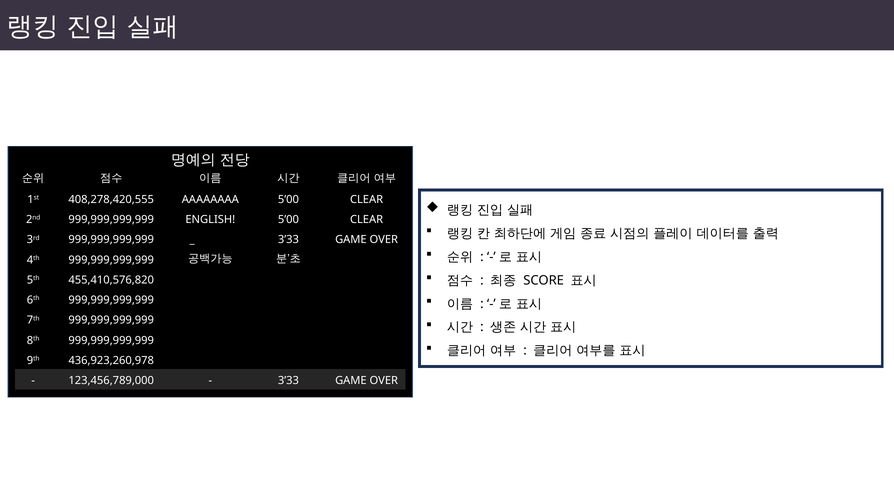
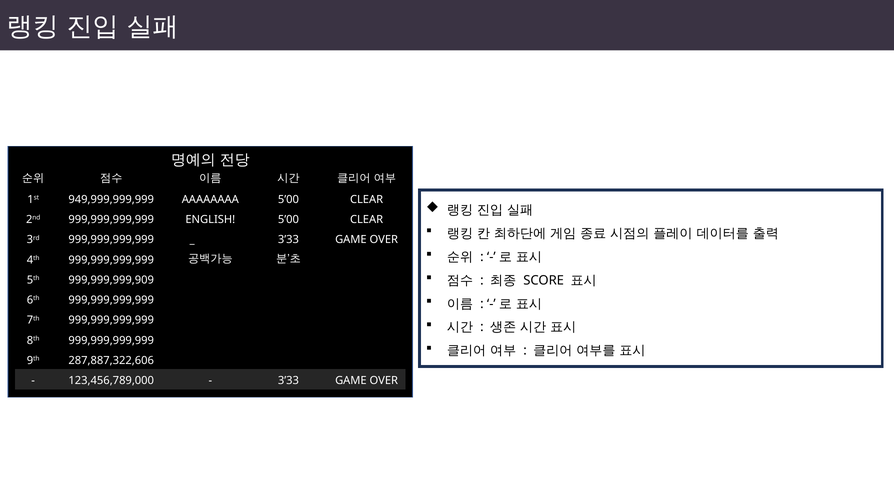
408,278,420,555: 408,278,420,555 -> 949,999,999,999
455,410,576,820: 455,410,576,820 -> 999,999,999,909
436,923,260,978: 436,923,260,978 -> 287,887,322,606
